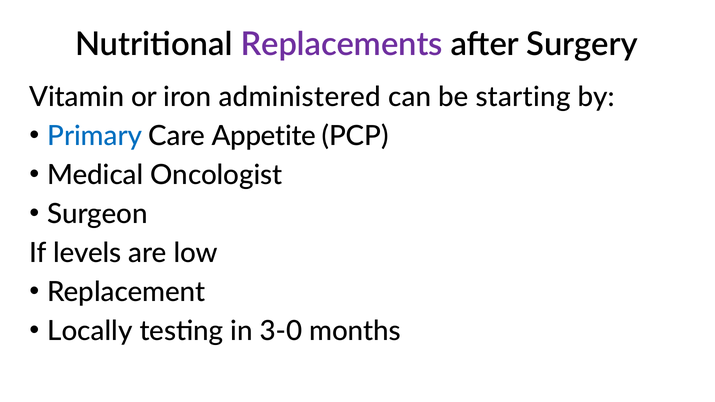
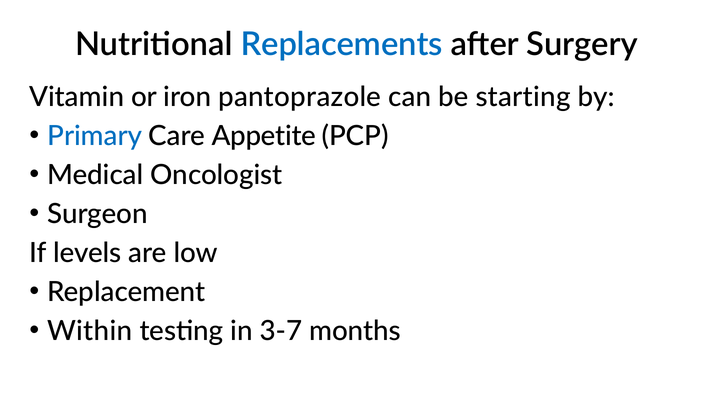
Replacements colour: purple -> blue
administered: administered -> pantoprazole
Locally: Locally -> Within
3-0: 3-0 -> 3-7
